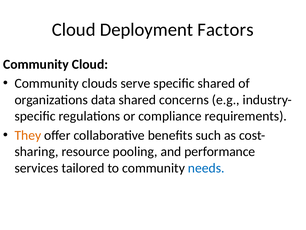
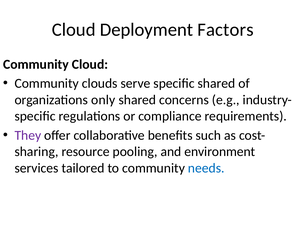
data: data -> only
They colour: orange -> purple
performance: performance -> environment
